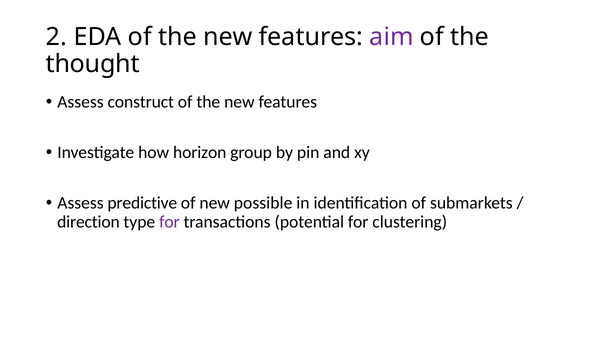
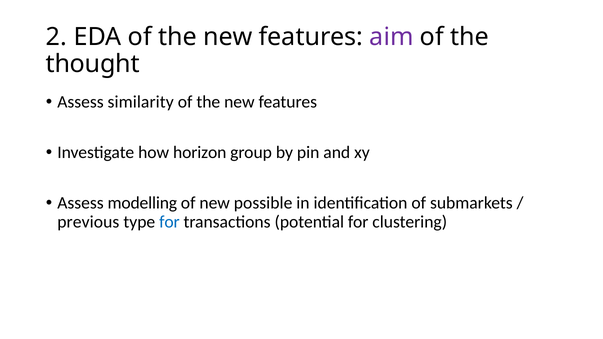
construct: construct -> similarity
predictive: predictive -> modelling
direction: direction -> previous
for at (169, 222) colour: purple -> blue
